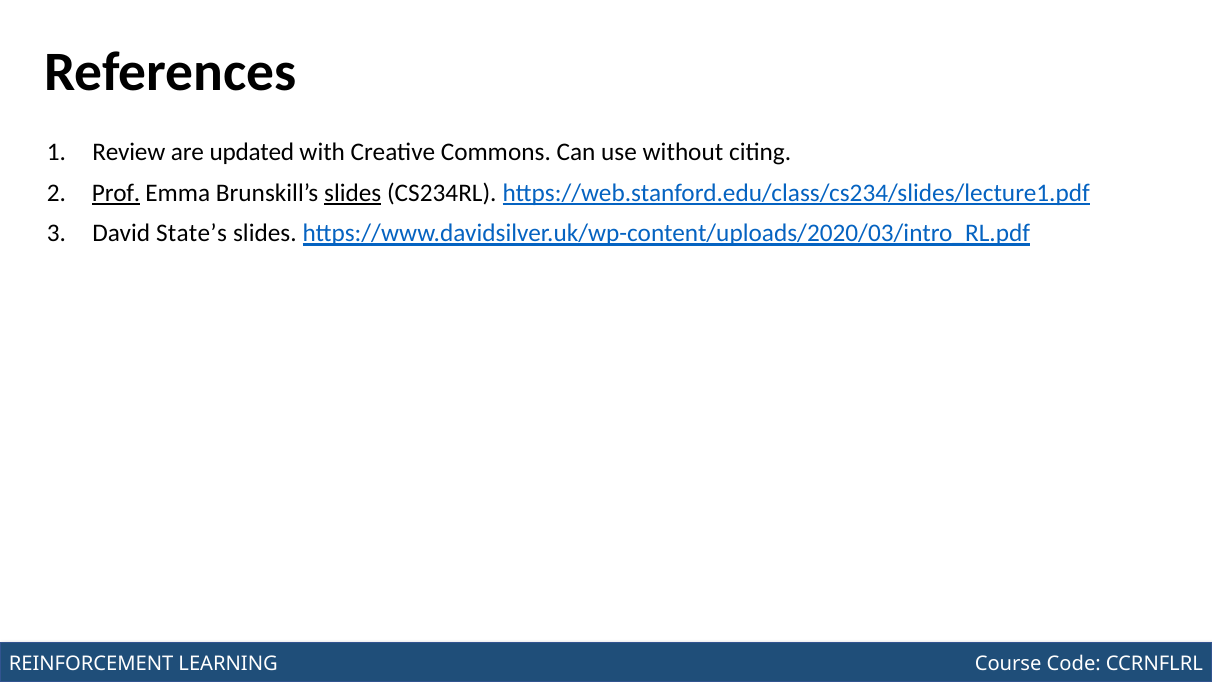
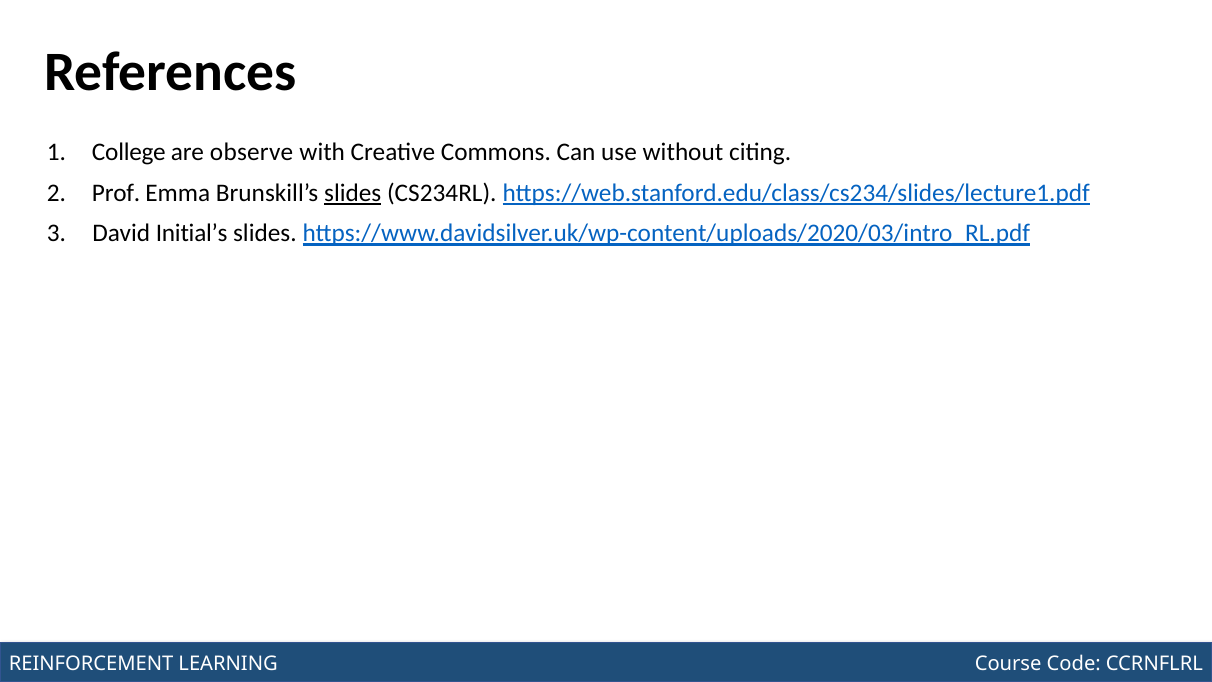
Review at (129, 153): Review -> College
updated: updated -> observe
Prof underline: present -> none
State’s: State’s -> Initial’s
